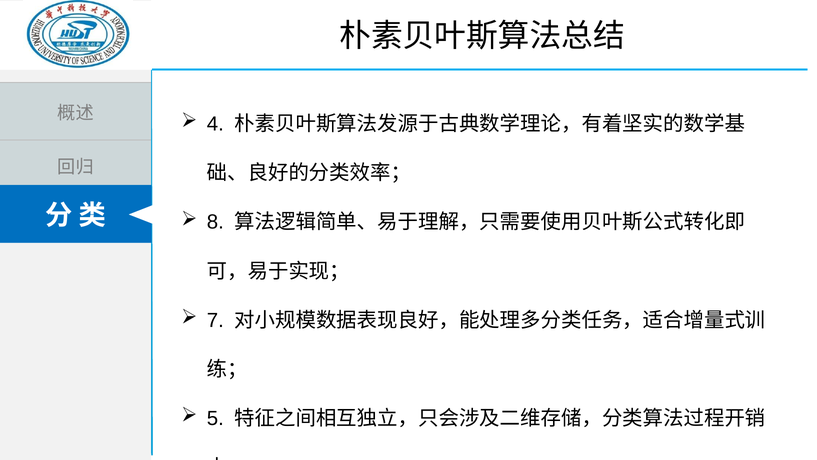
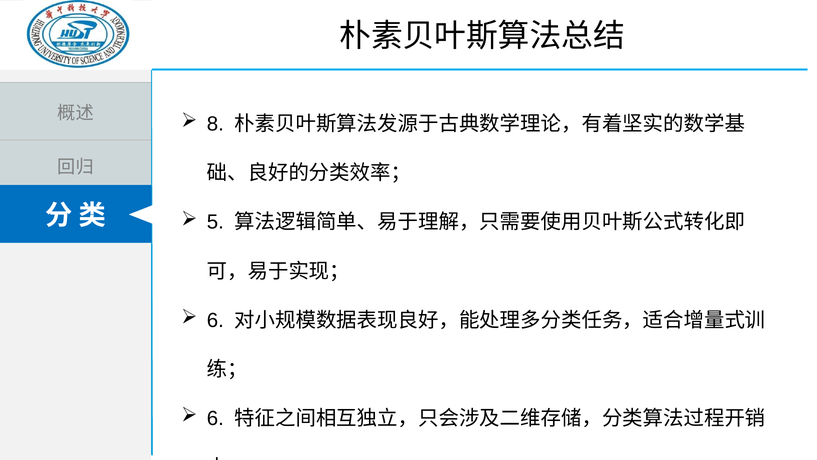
4: 4 -> 8
8 at (215, 222): 8 -> 5
7 at (215, 320): 7 -> 6
5 at (215, 418): 5 -> 6
